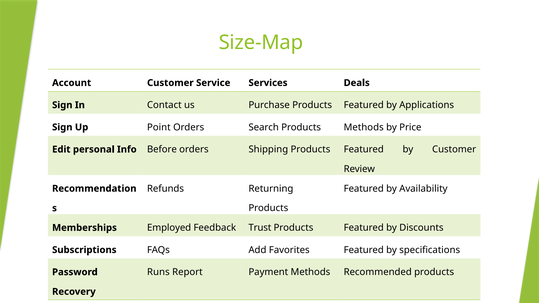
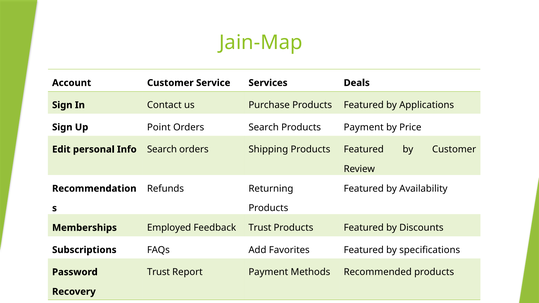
Size-Map: Size-Map -> Jain-Map
Products Methods: Methods -> Payment
Info Before: Before -> Search
Runs at (158, 272): Runs -> Trust
